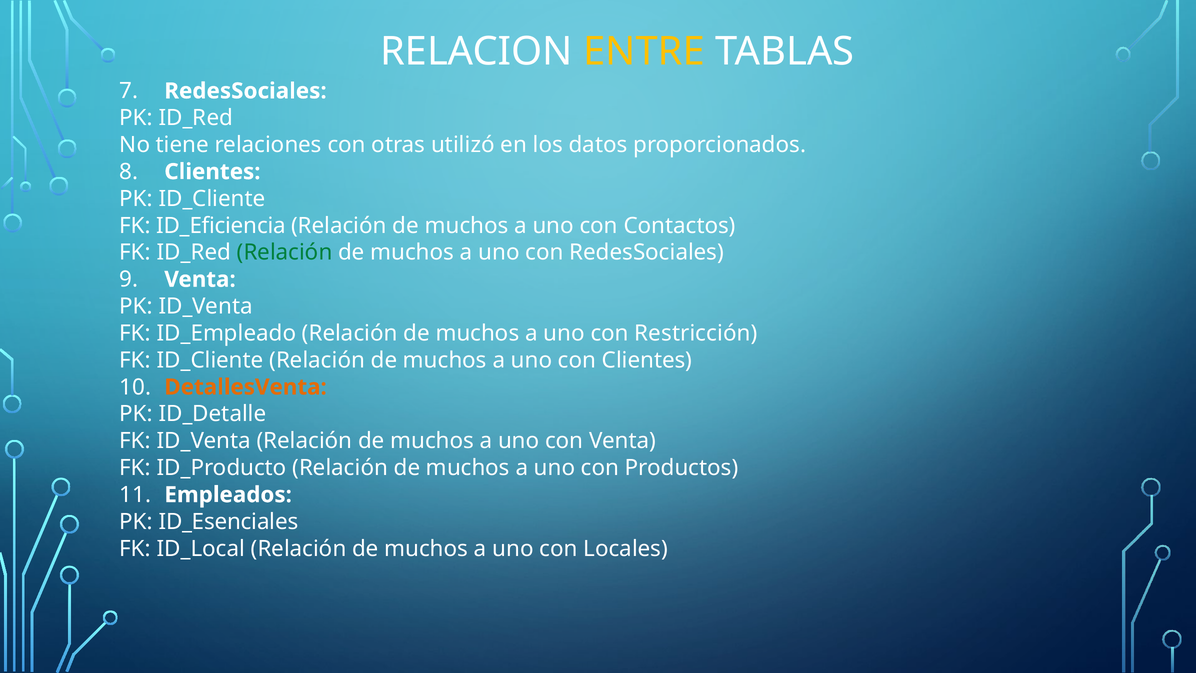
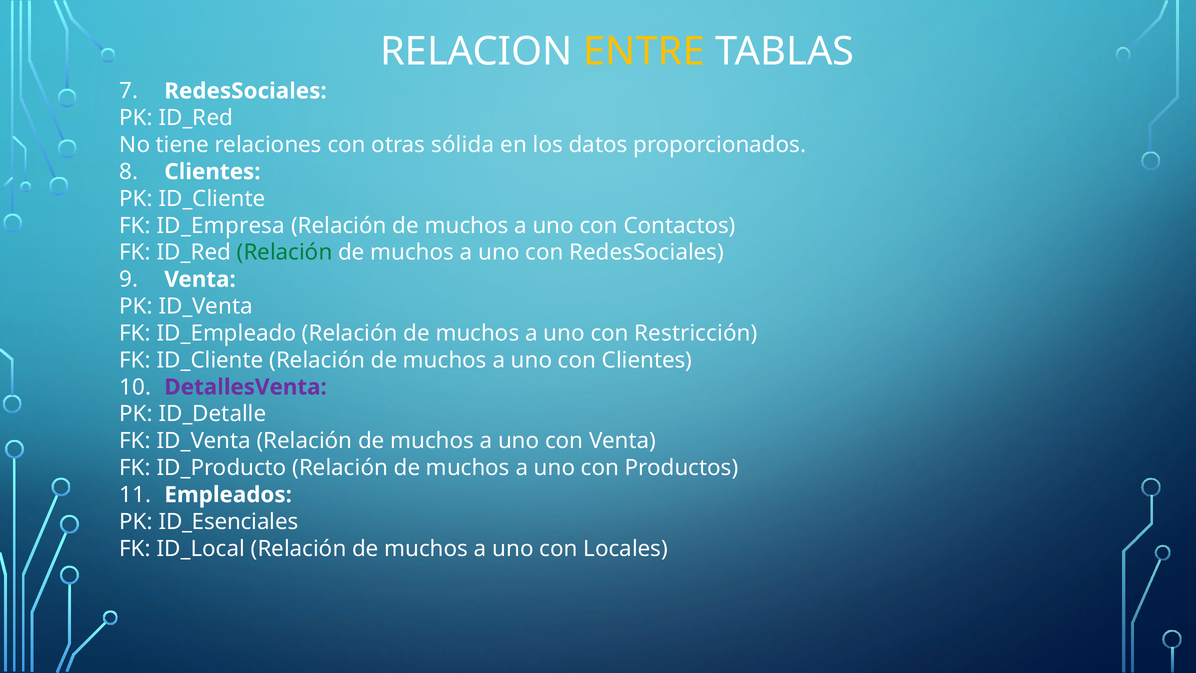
utilizó: utilizó -> sólida
ID_Eficiencia: ID_Eficiencia -> ID_Empresa
DetallesVenta colour: orange -> purple
